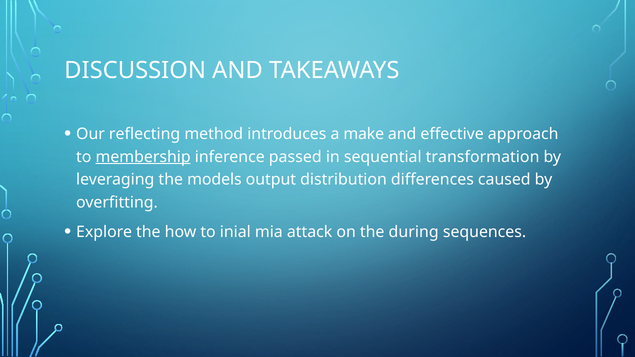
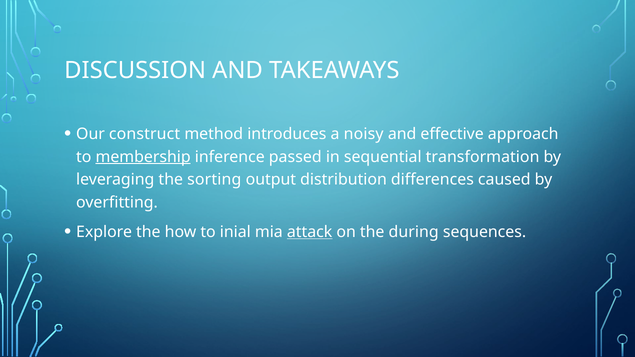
reflecting: reflecting -> construct
make: make -> noisy
models: models -> sorting
attack underline: none -> present
